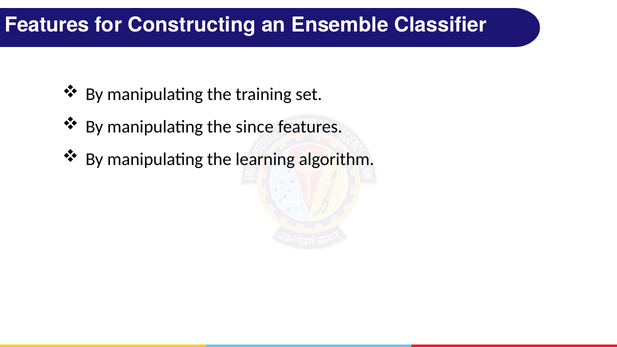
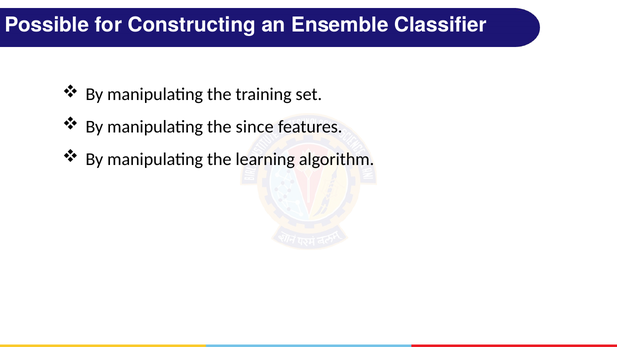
Features at (47, 25): Features -> Possible
